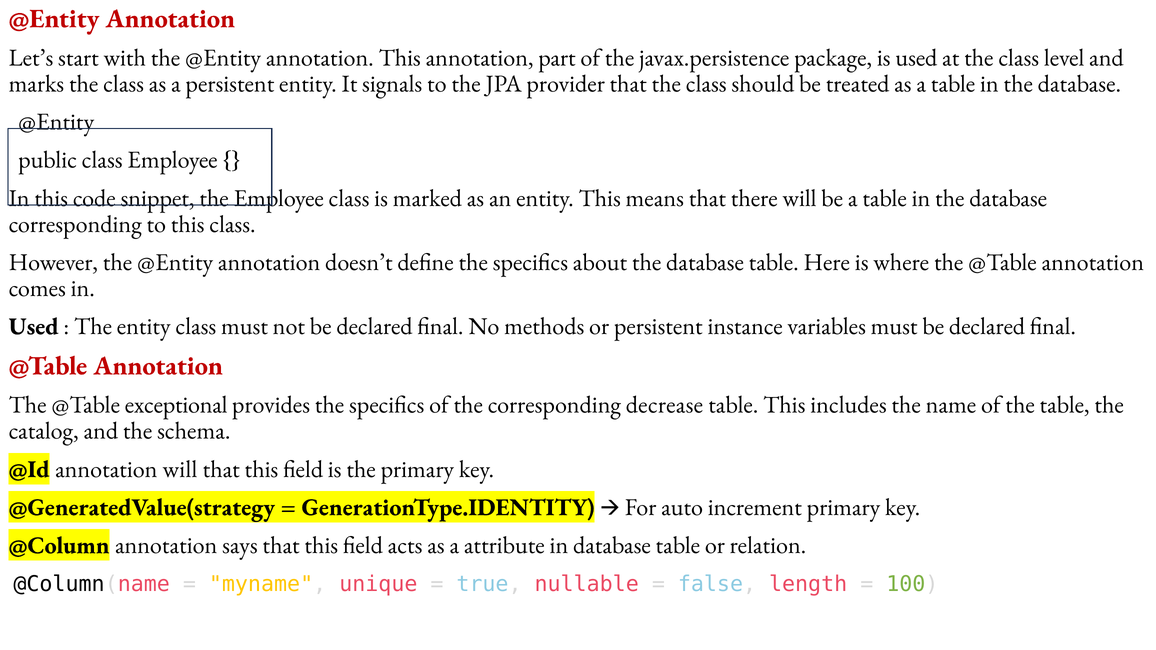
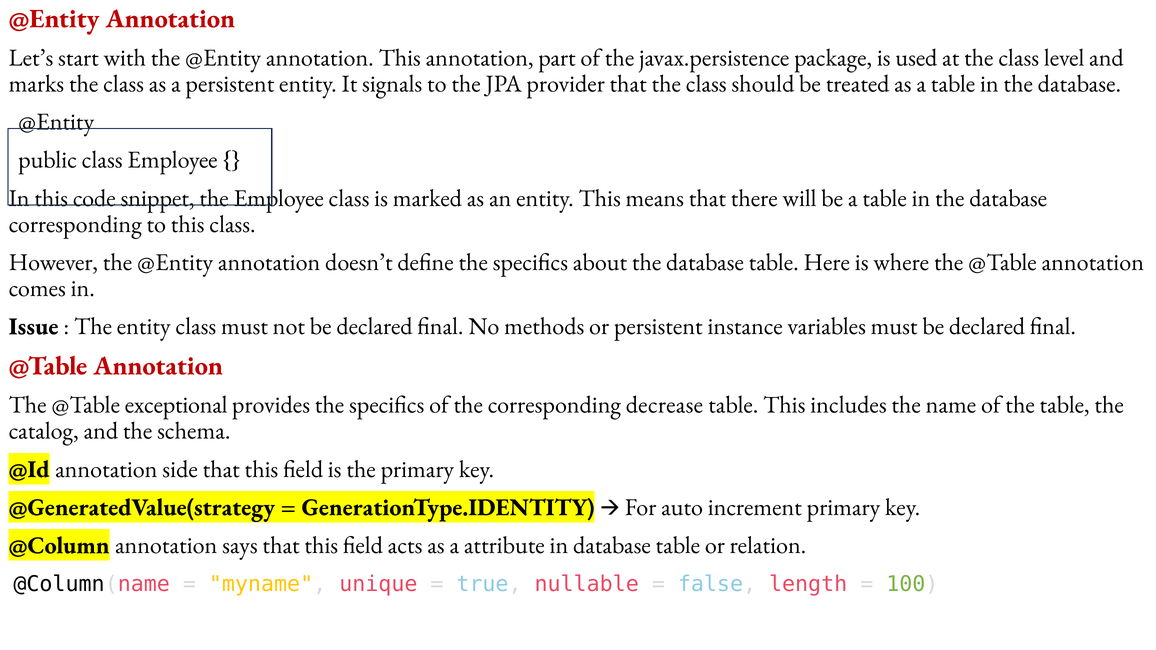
Used at (34, 326): Used -> Issue
annotation will: will -> side
